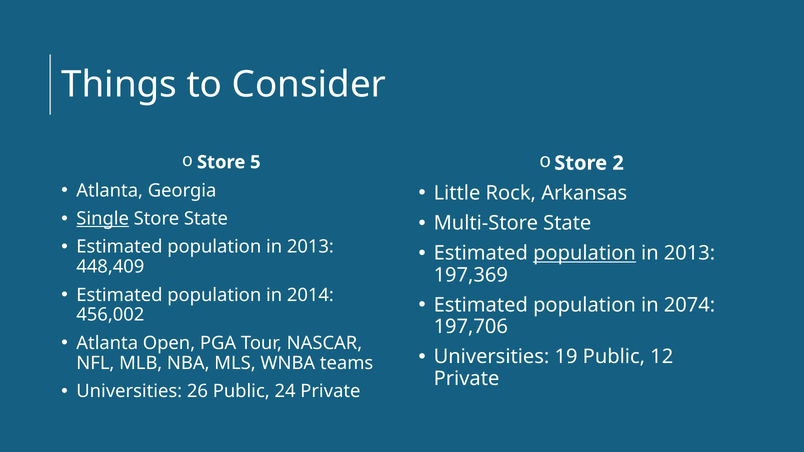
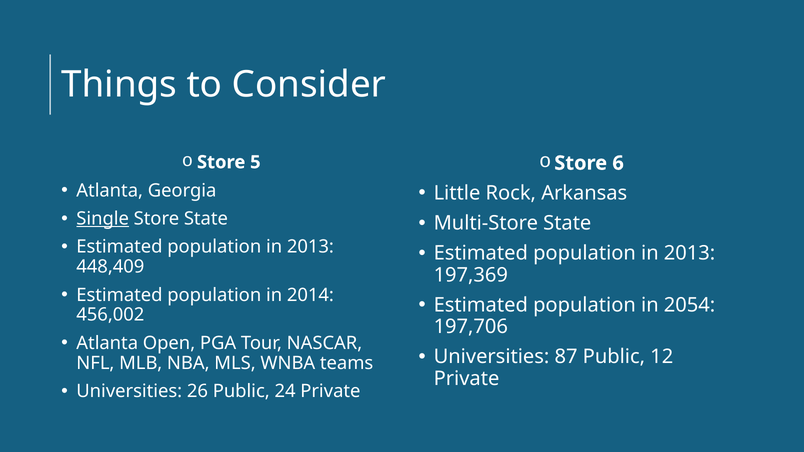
2: 2 -> 6
population at (585, 253) underline: present -> none
2074: 2074 -> 2054
19: 19 -> 87
